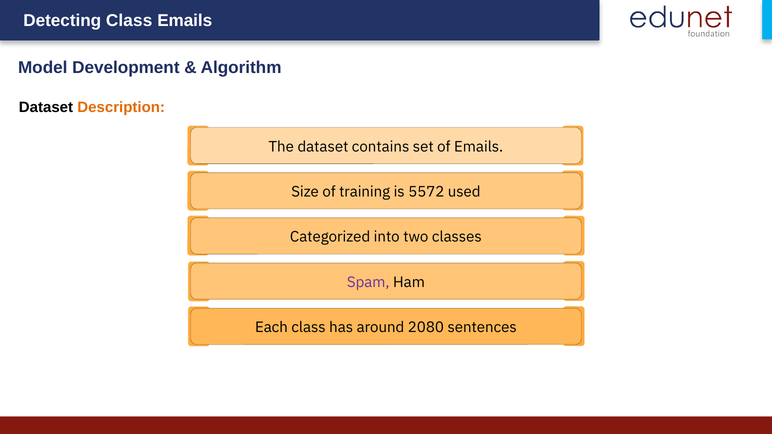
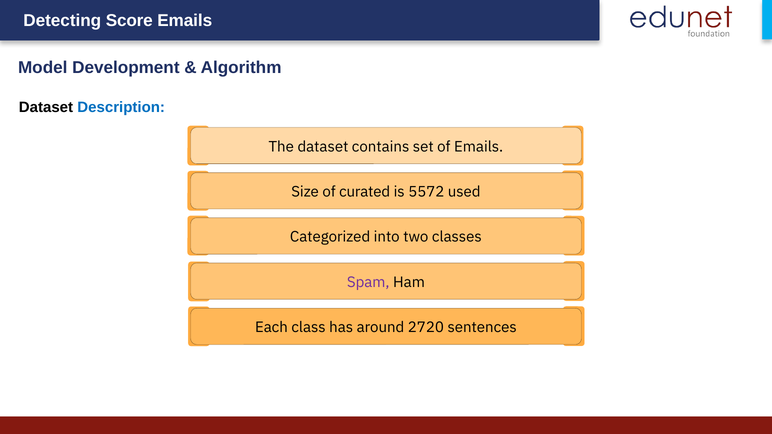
Class at (129, 21): Class -> Score
Description colour: orange -> blue
training: training -> curated
2080: 2080 -> 2720
